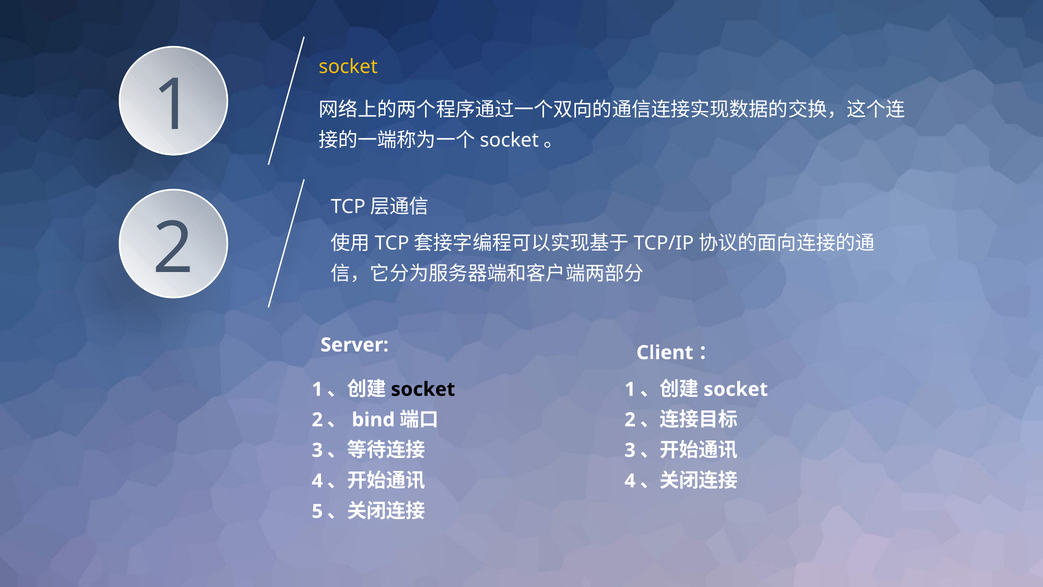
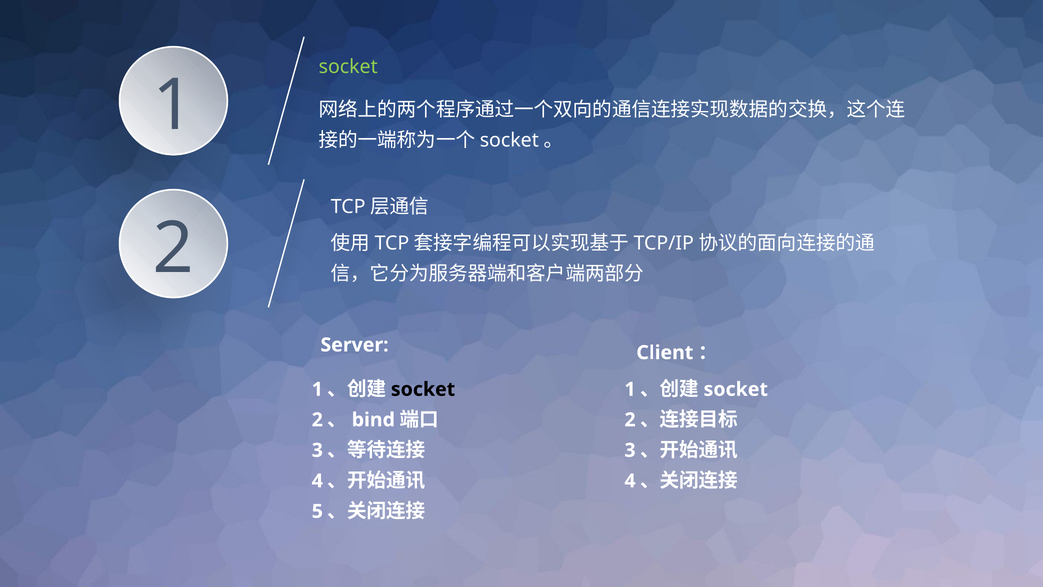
socket at (348, 67) colour: yellow -> light green
